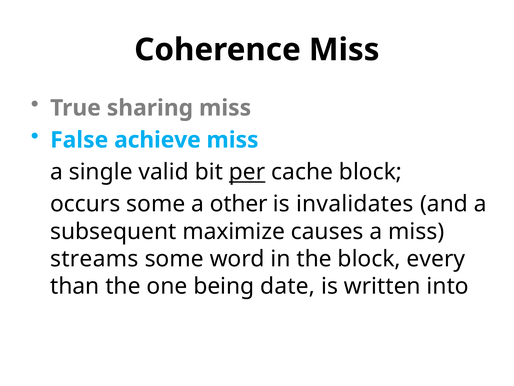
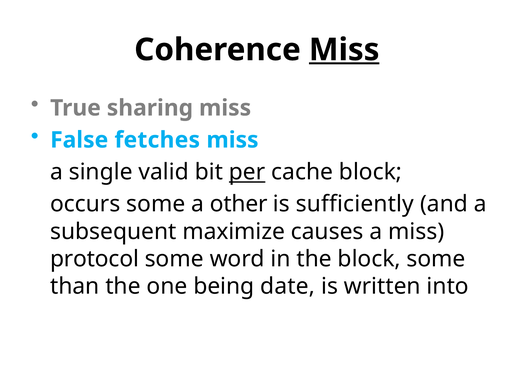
Miss at (344, 50) underline: none -> present
achieve: achieve -> fetches
invalidates: invalidates -> sufficiently
streams: streams -> protocol
block every: every -> some
